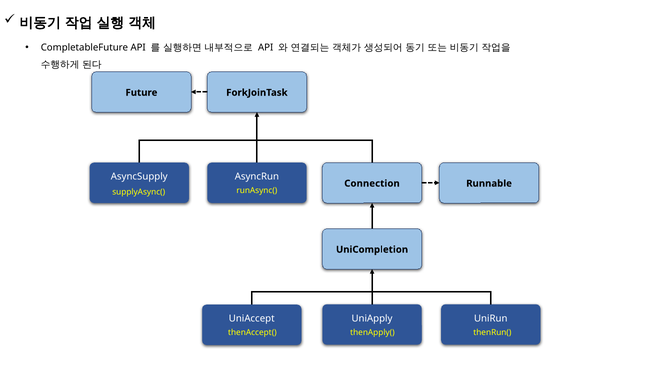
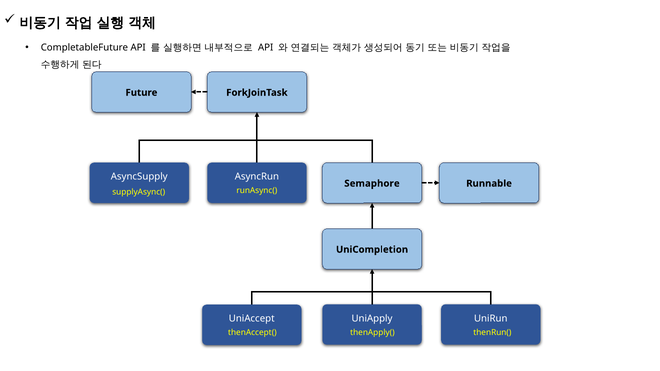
Connection: Connection -> Semaphore
